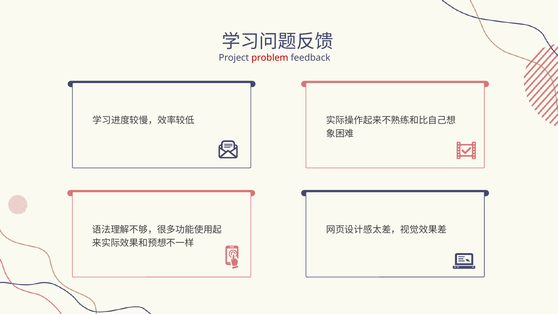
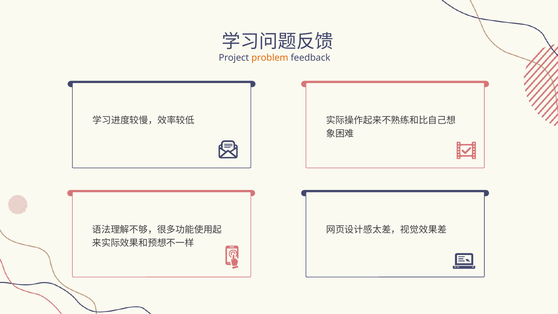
problem colour: red -> orange
